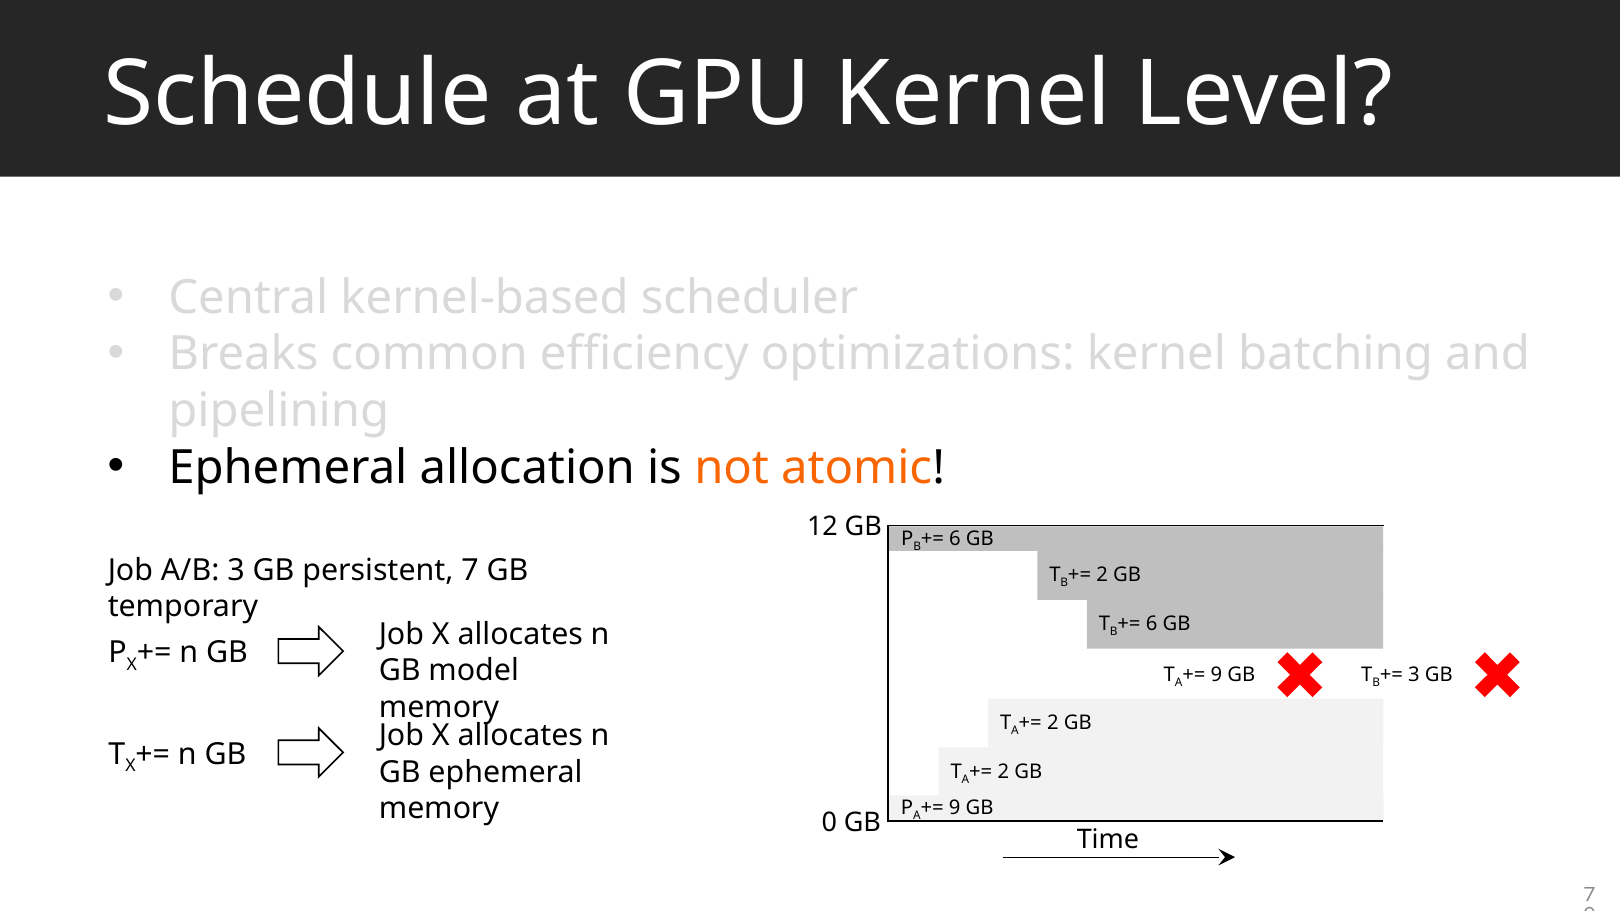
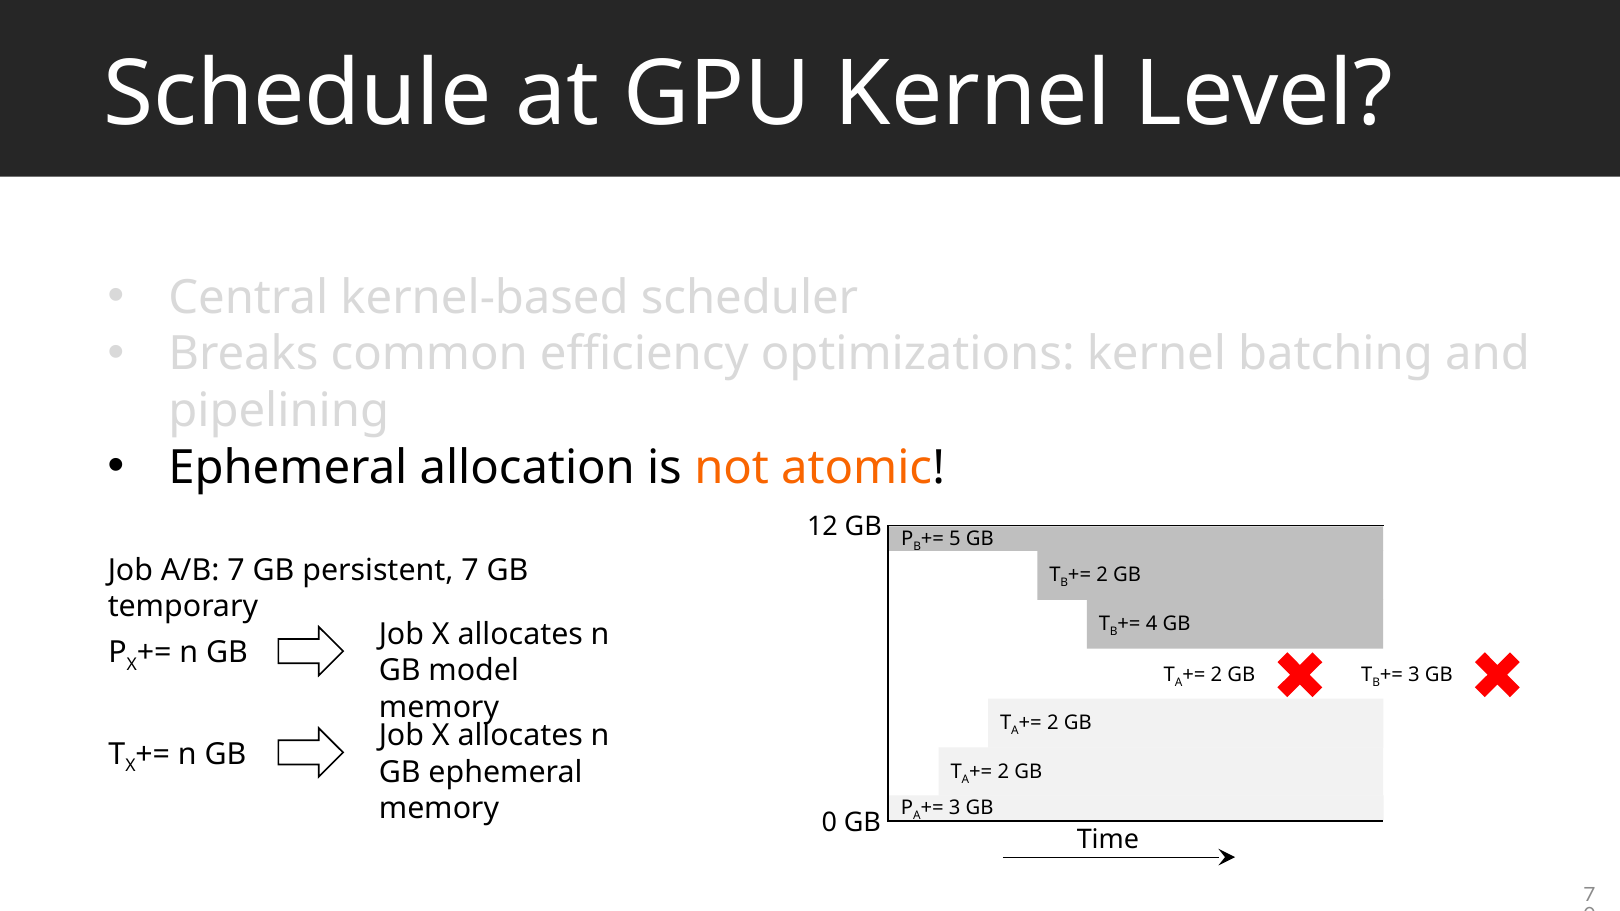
6 at (955, 538): 6 -> 5
A/B 3: 3 -> 7
6 at (1152, 624): 6 -> 4
9 at (1216, 675): 9 -> 2
9 at (955, 808): 9 -> 3
